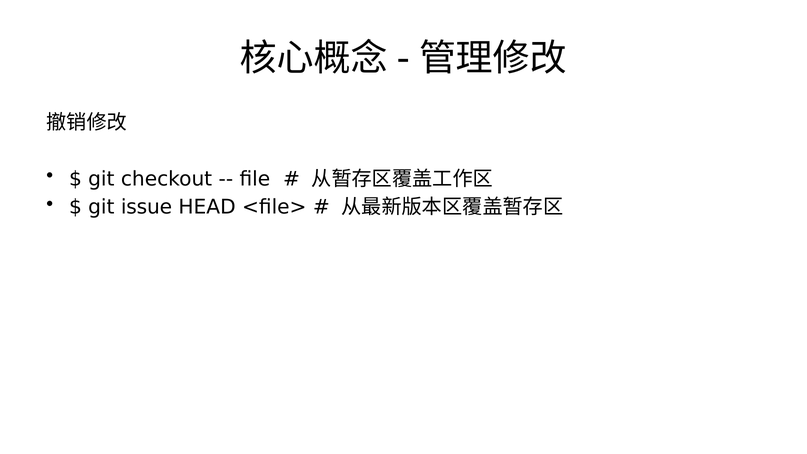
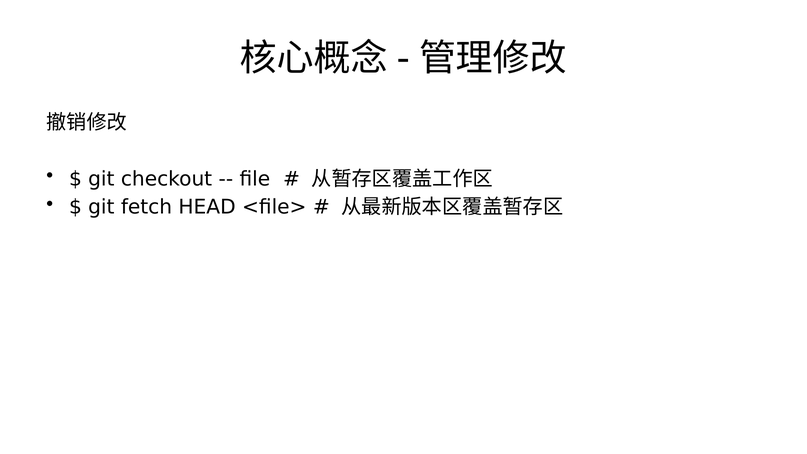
issue: issue -> fetch
